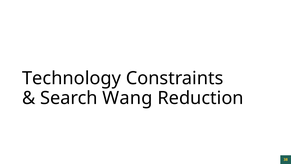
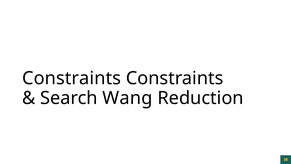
Technology at (72, 78): Technology -> Constraints
